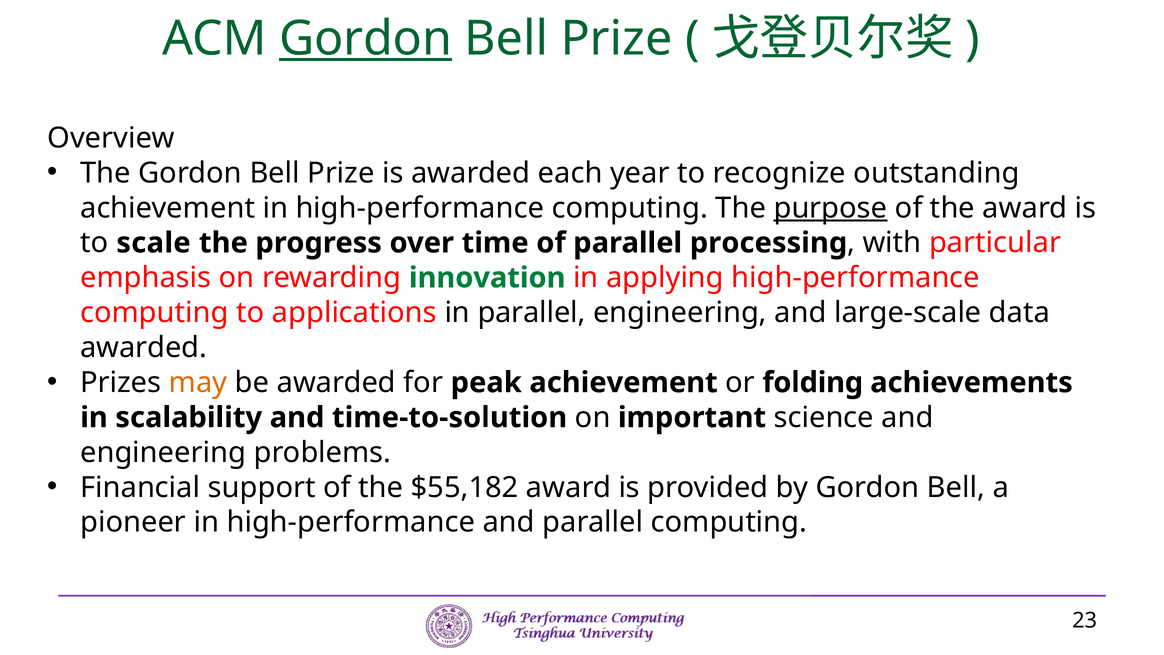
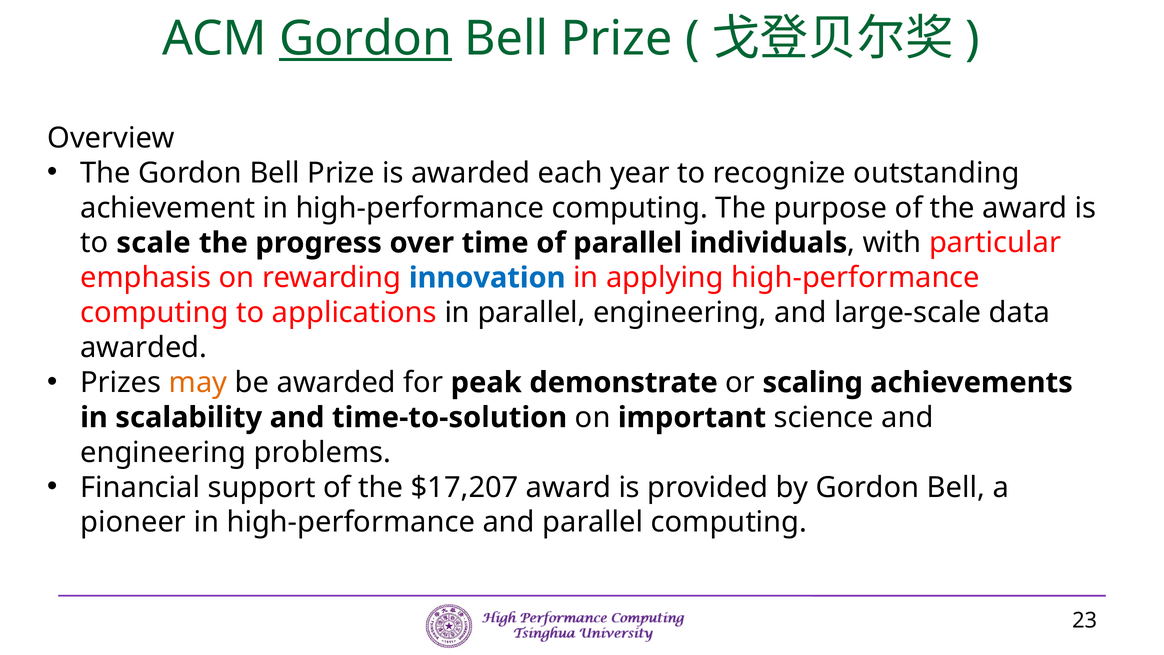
purpose underline: present -> none
processing: processing -> individuals
innovation colour: green -> blue
peak achievement: achievement -> demonstrate
folding: folding -> scaling
$55,182: $55,182 -> $17,207
